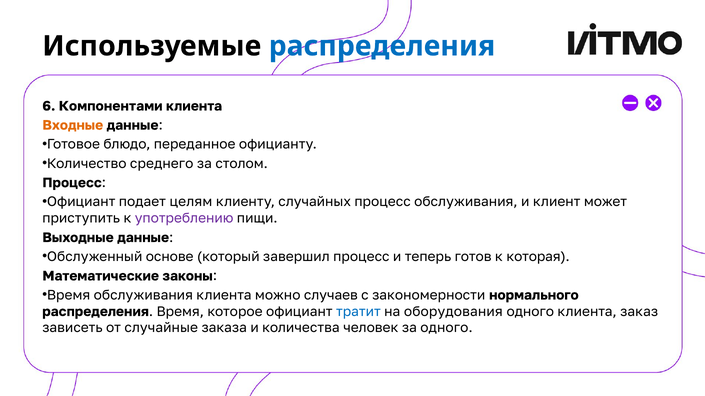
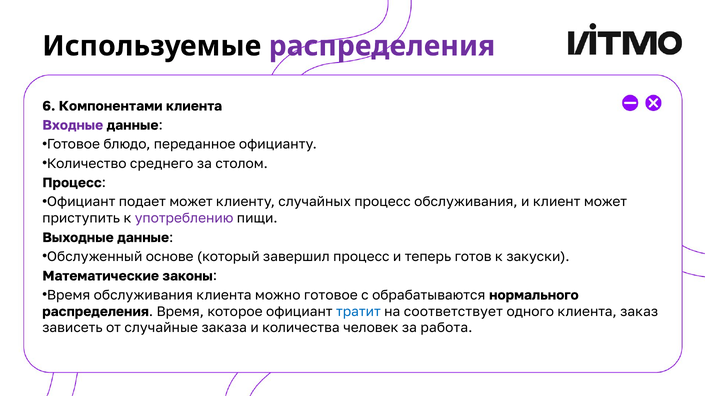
распределения at (382, 46) colour: blue -> purple
Входные colour: orange -> purple
подает целям: целям -> может
которая: которая -> закуски
можно случаев: случаев -> готовое
закономерности: закономерности -> обрабатываются
оборудования: оборудования -> соответствует
за одного: одного -> работа
